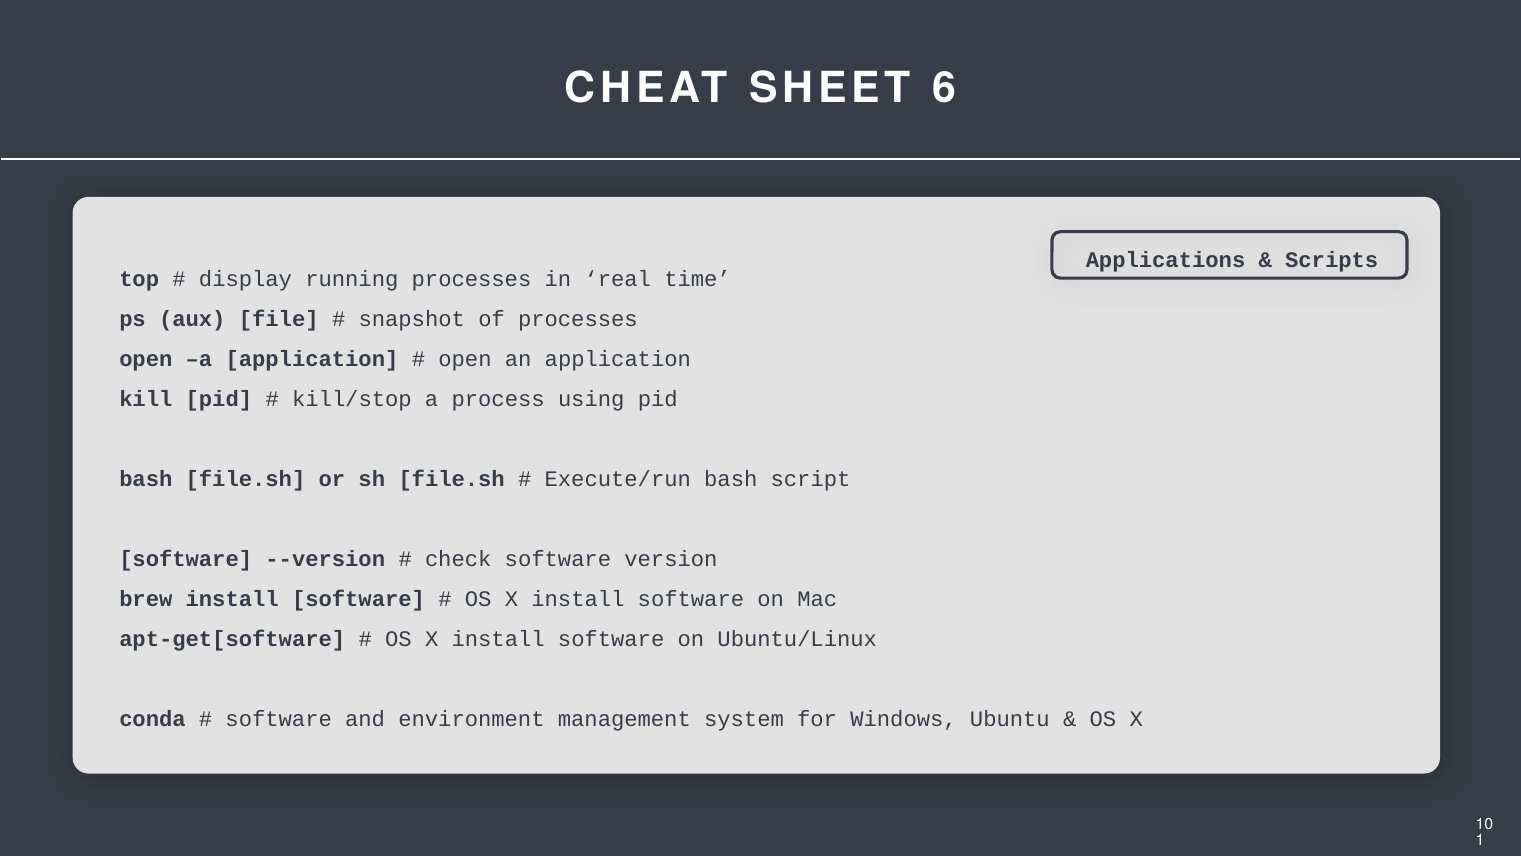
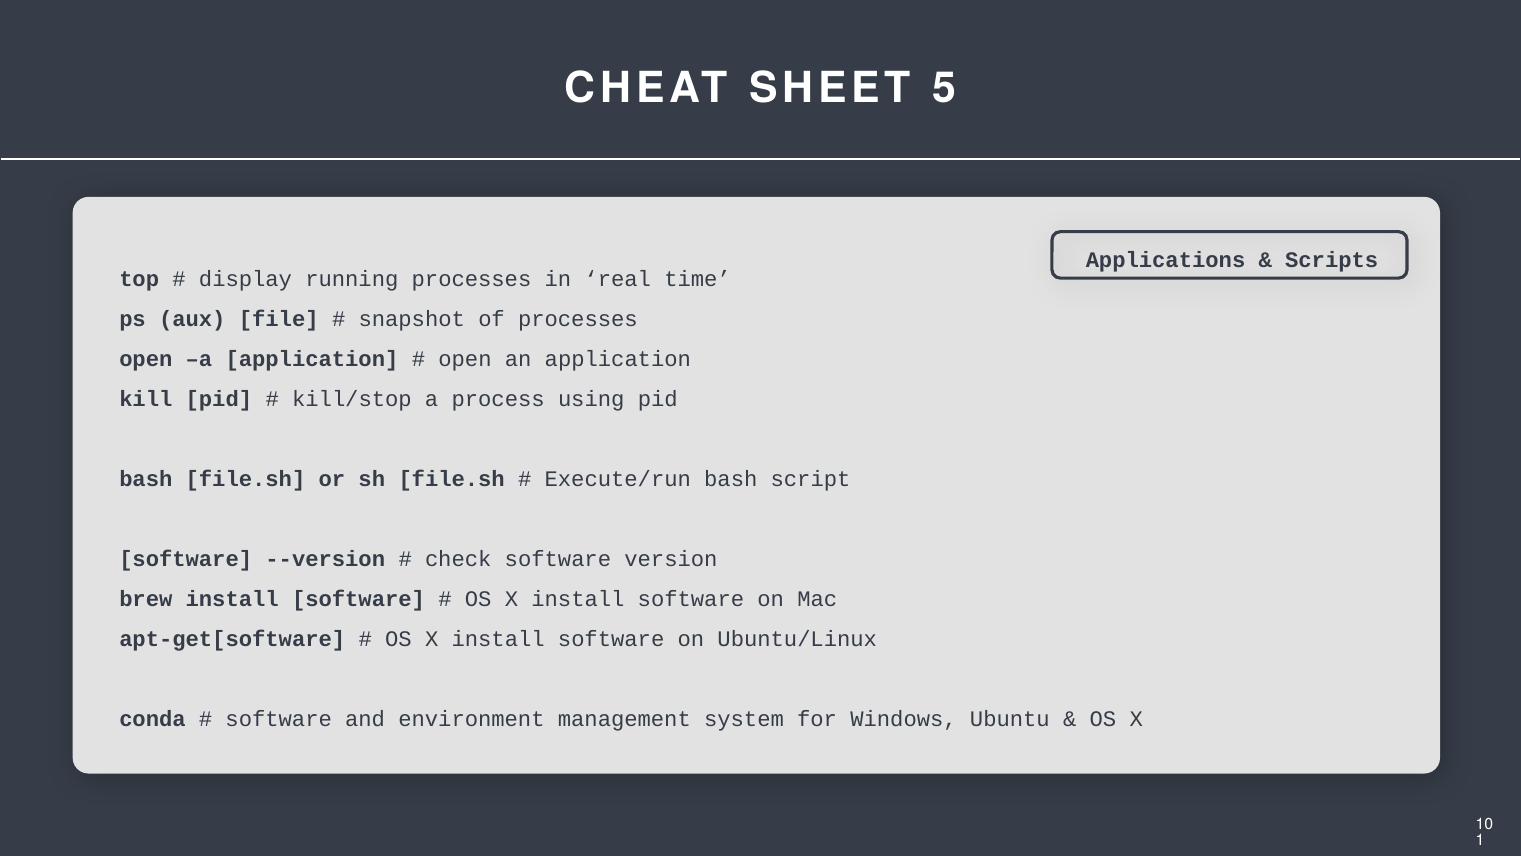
6: 6 -> 5
